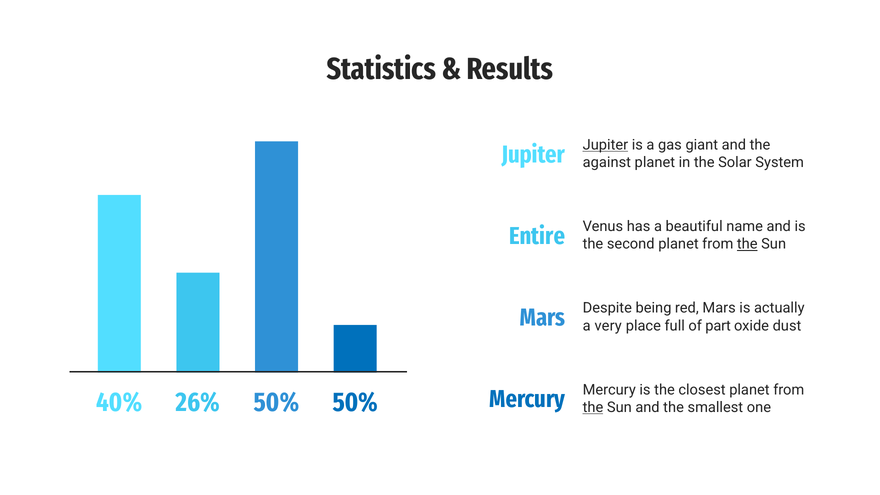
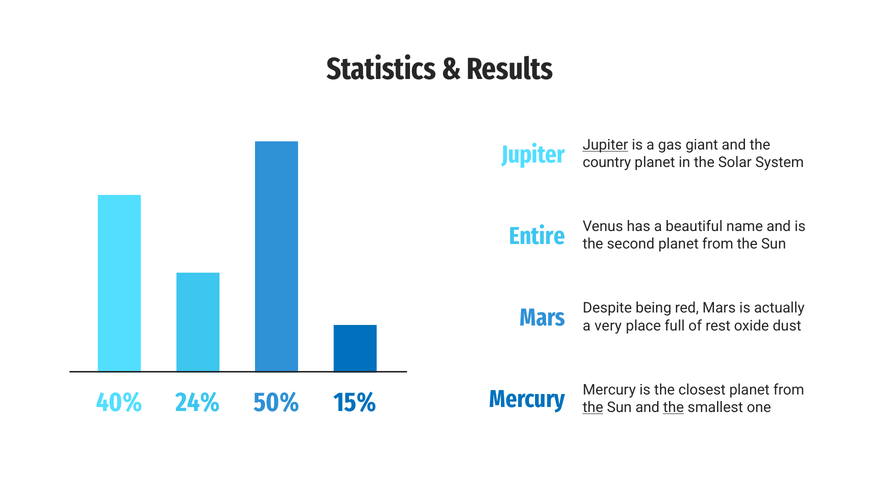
against: against -> country
the at (747, 244) underline: present -> none
part: part -> rest
26%: 26% -> 24%
50% 50%: 50% -> 15%
the at (674, 407) underline: none -> present
